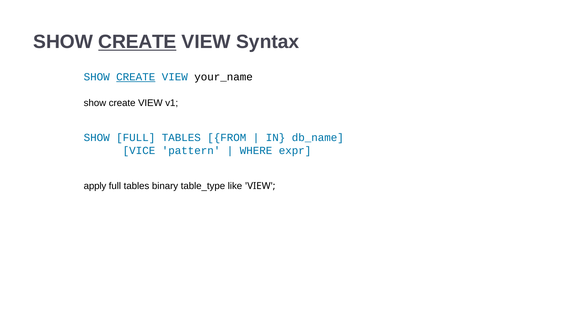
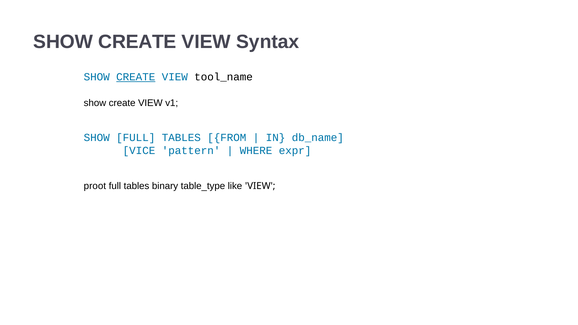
CREATE at (137, 42) underline: present -> none
your_name: your_name -> tool_name
apply: apply -> proot
